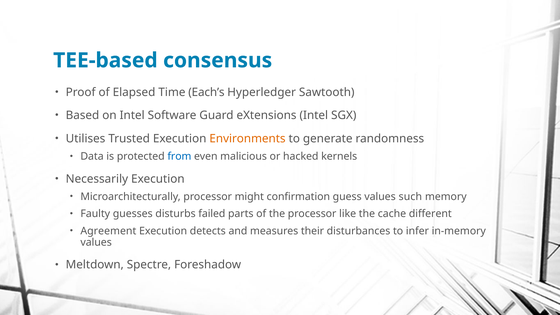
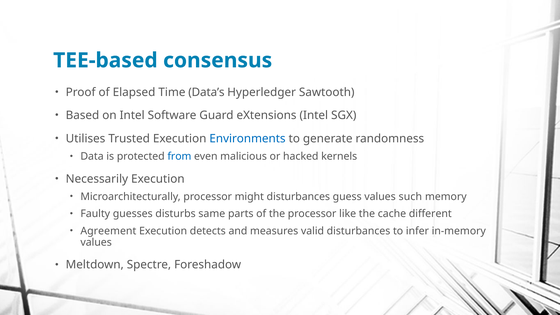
Each’s: Each’s -> Data’s
Environments colour: orange -> blue
might confirmation: confirmation -> disturbances
failed: failed -> same
their: their -> valid
